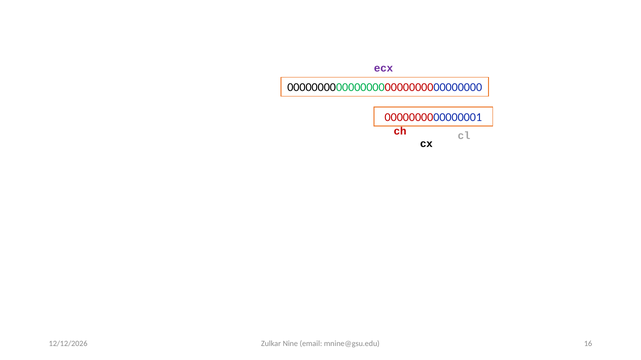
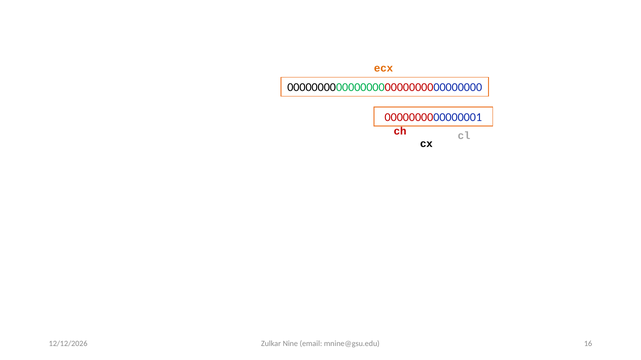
ecx colour: purple -> orange
